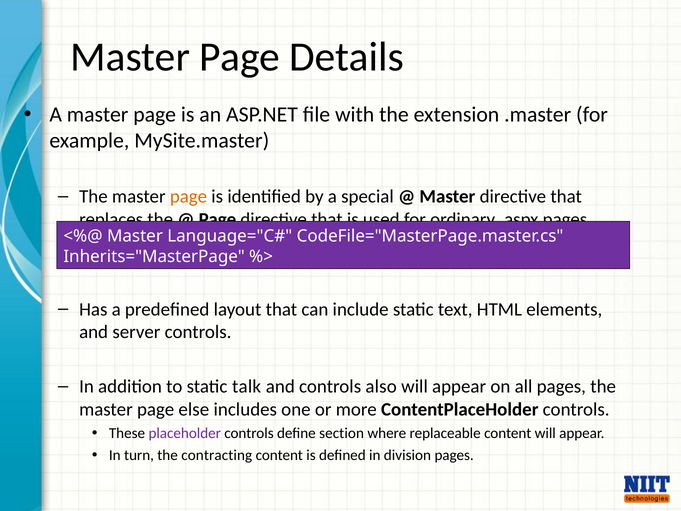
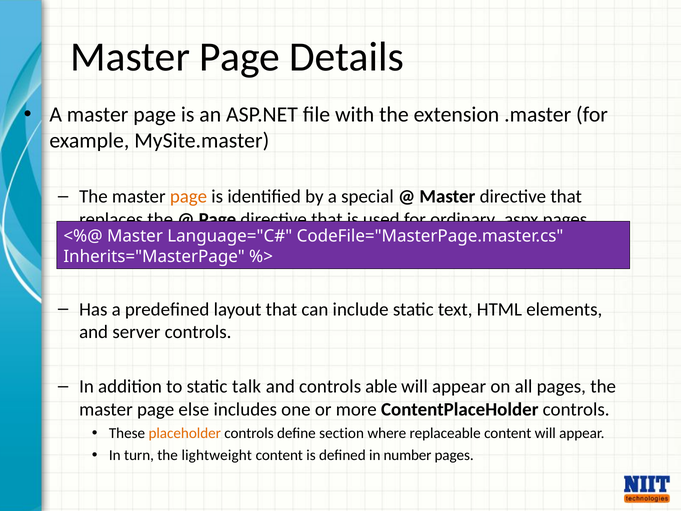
also: also -> able
placeholder colour: purple -> orange
contracting: contracting -> lightweight
division: division -> number
